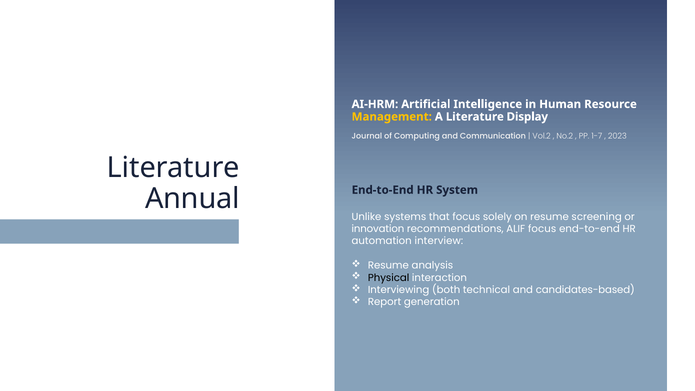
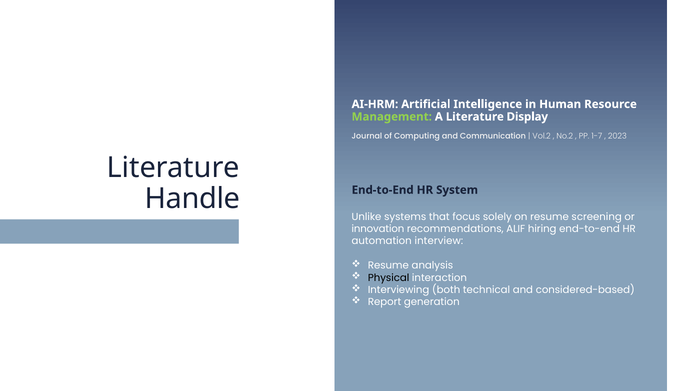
Management colour: yellow -> light green
Annual: Annual -> Handle
ALIF focus: focus -> hiring
candidates-based: candidates-based -> considered-based
